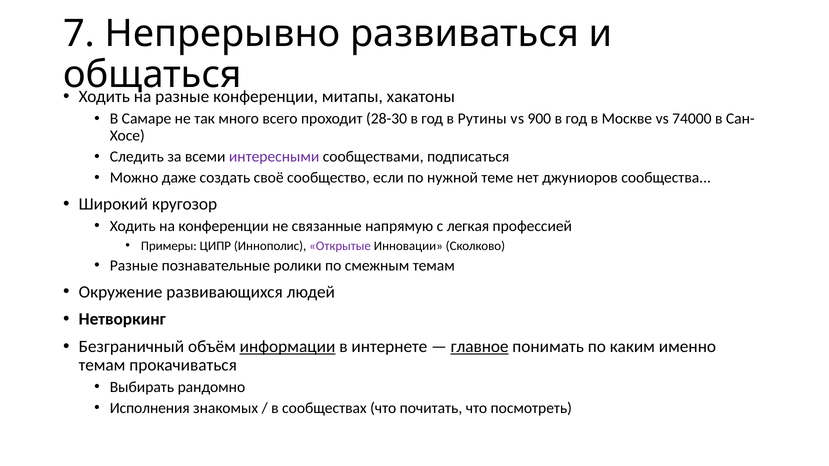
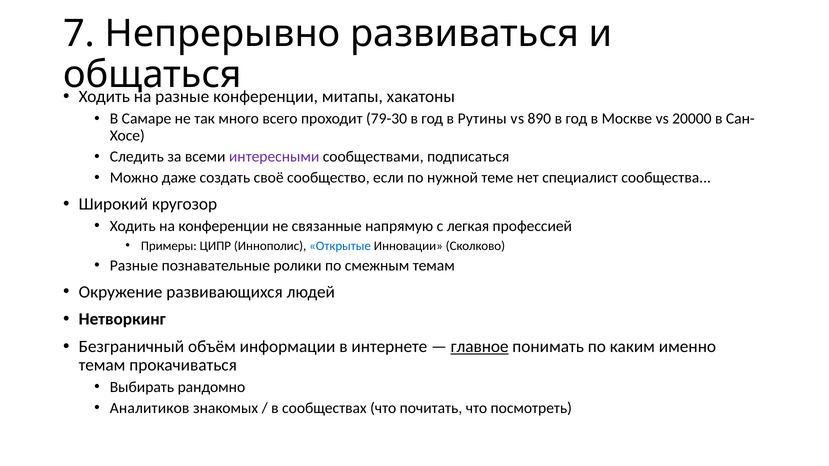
28-30: 28-30 -> 79-30
900: 900 -> 890
74000: 74000 -> 20000
джуниоров: джуниоров -> специалист
Открытые colour: purple -> blue
информации underline: present -> none
Исполнения: Исполнения -> Аналитиков
